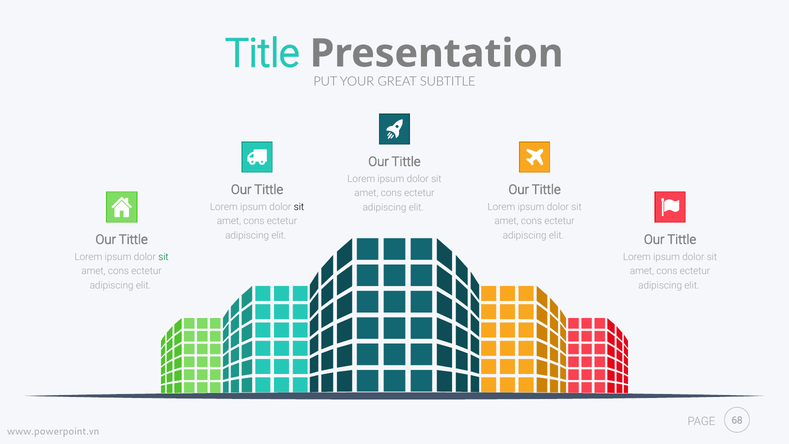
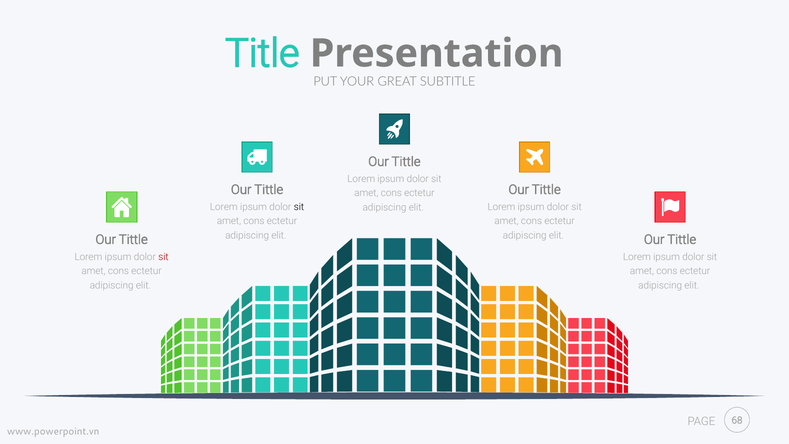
sit at (163, 257) colour: green -> red
